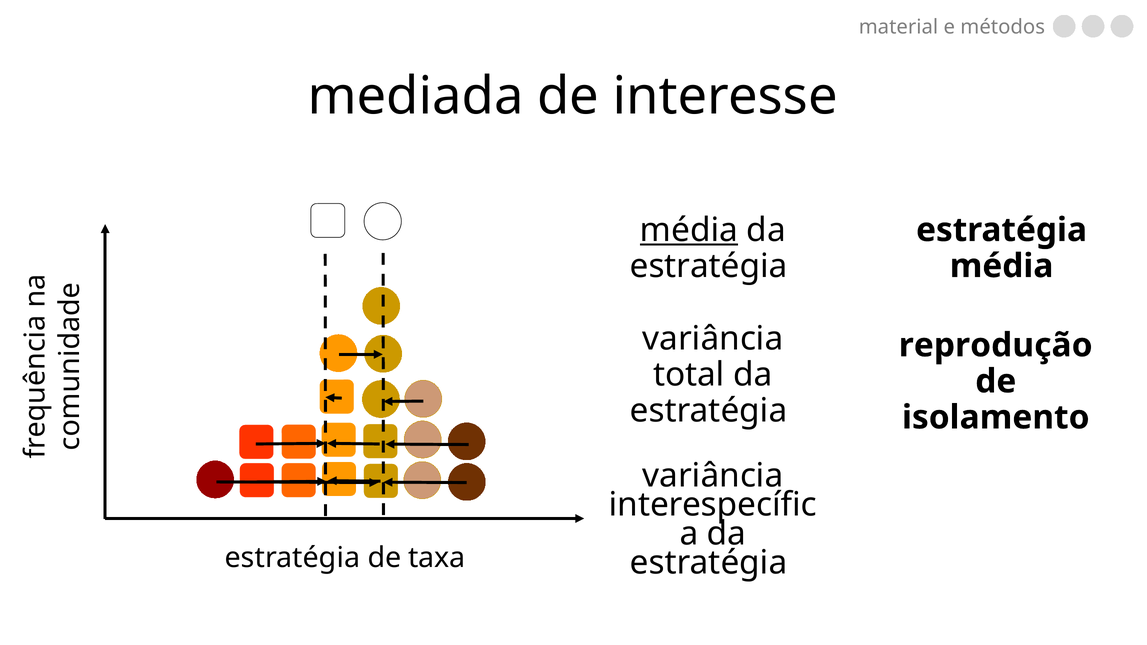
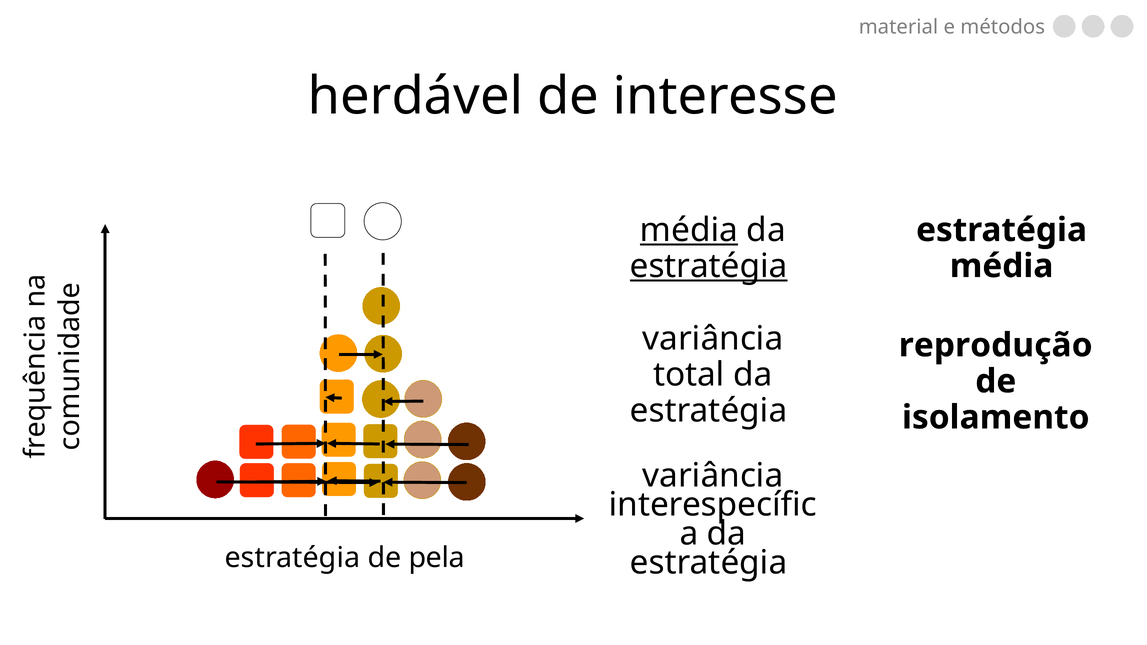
mediada: mediada -> herdável
estratégia at (709, 266) underline: none -> present
taxa: taxa -> pela
